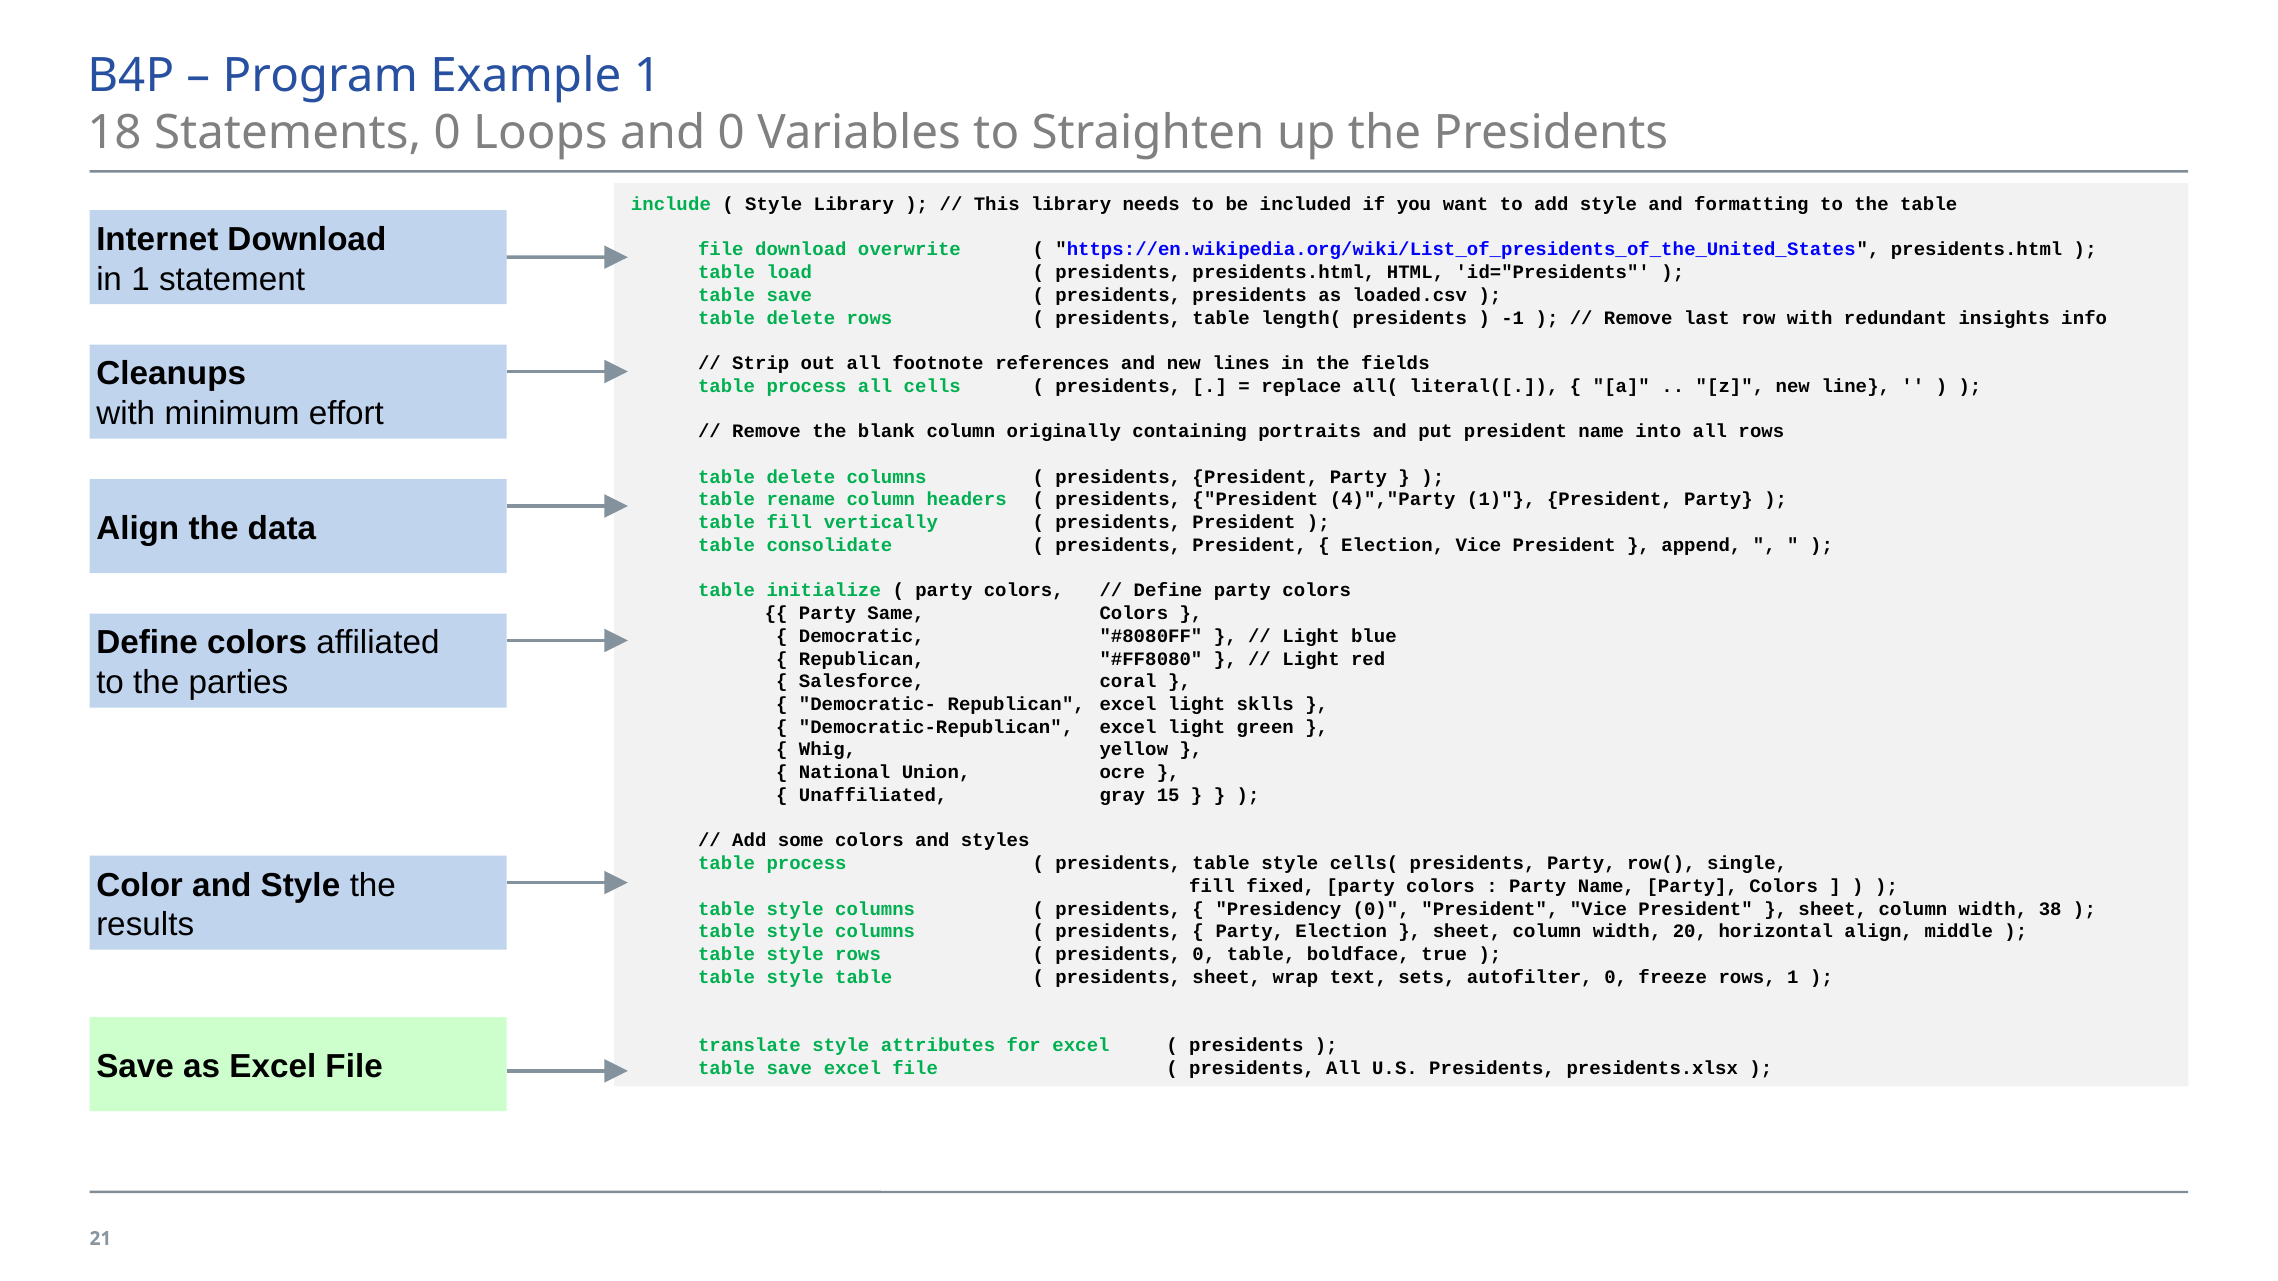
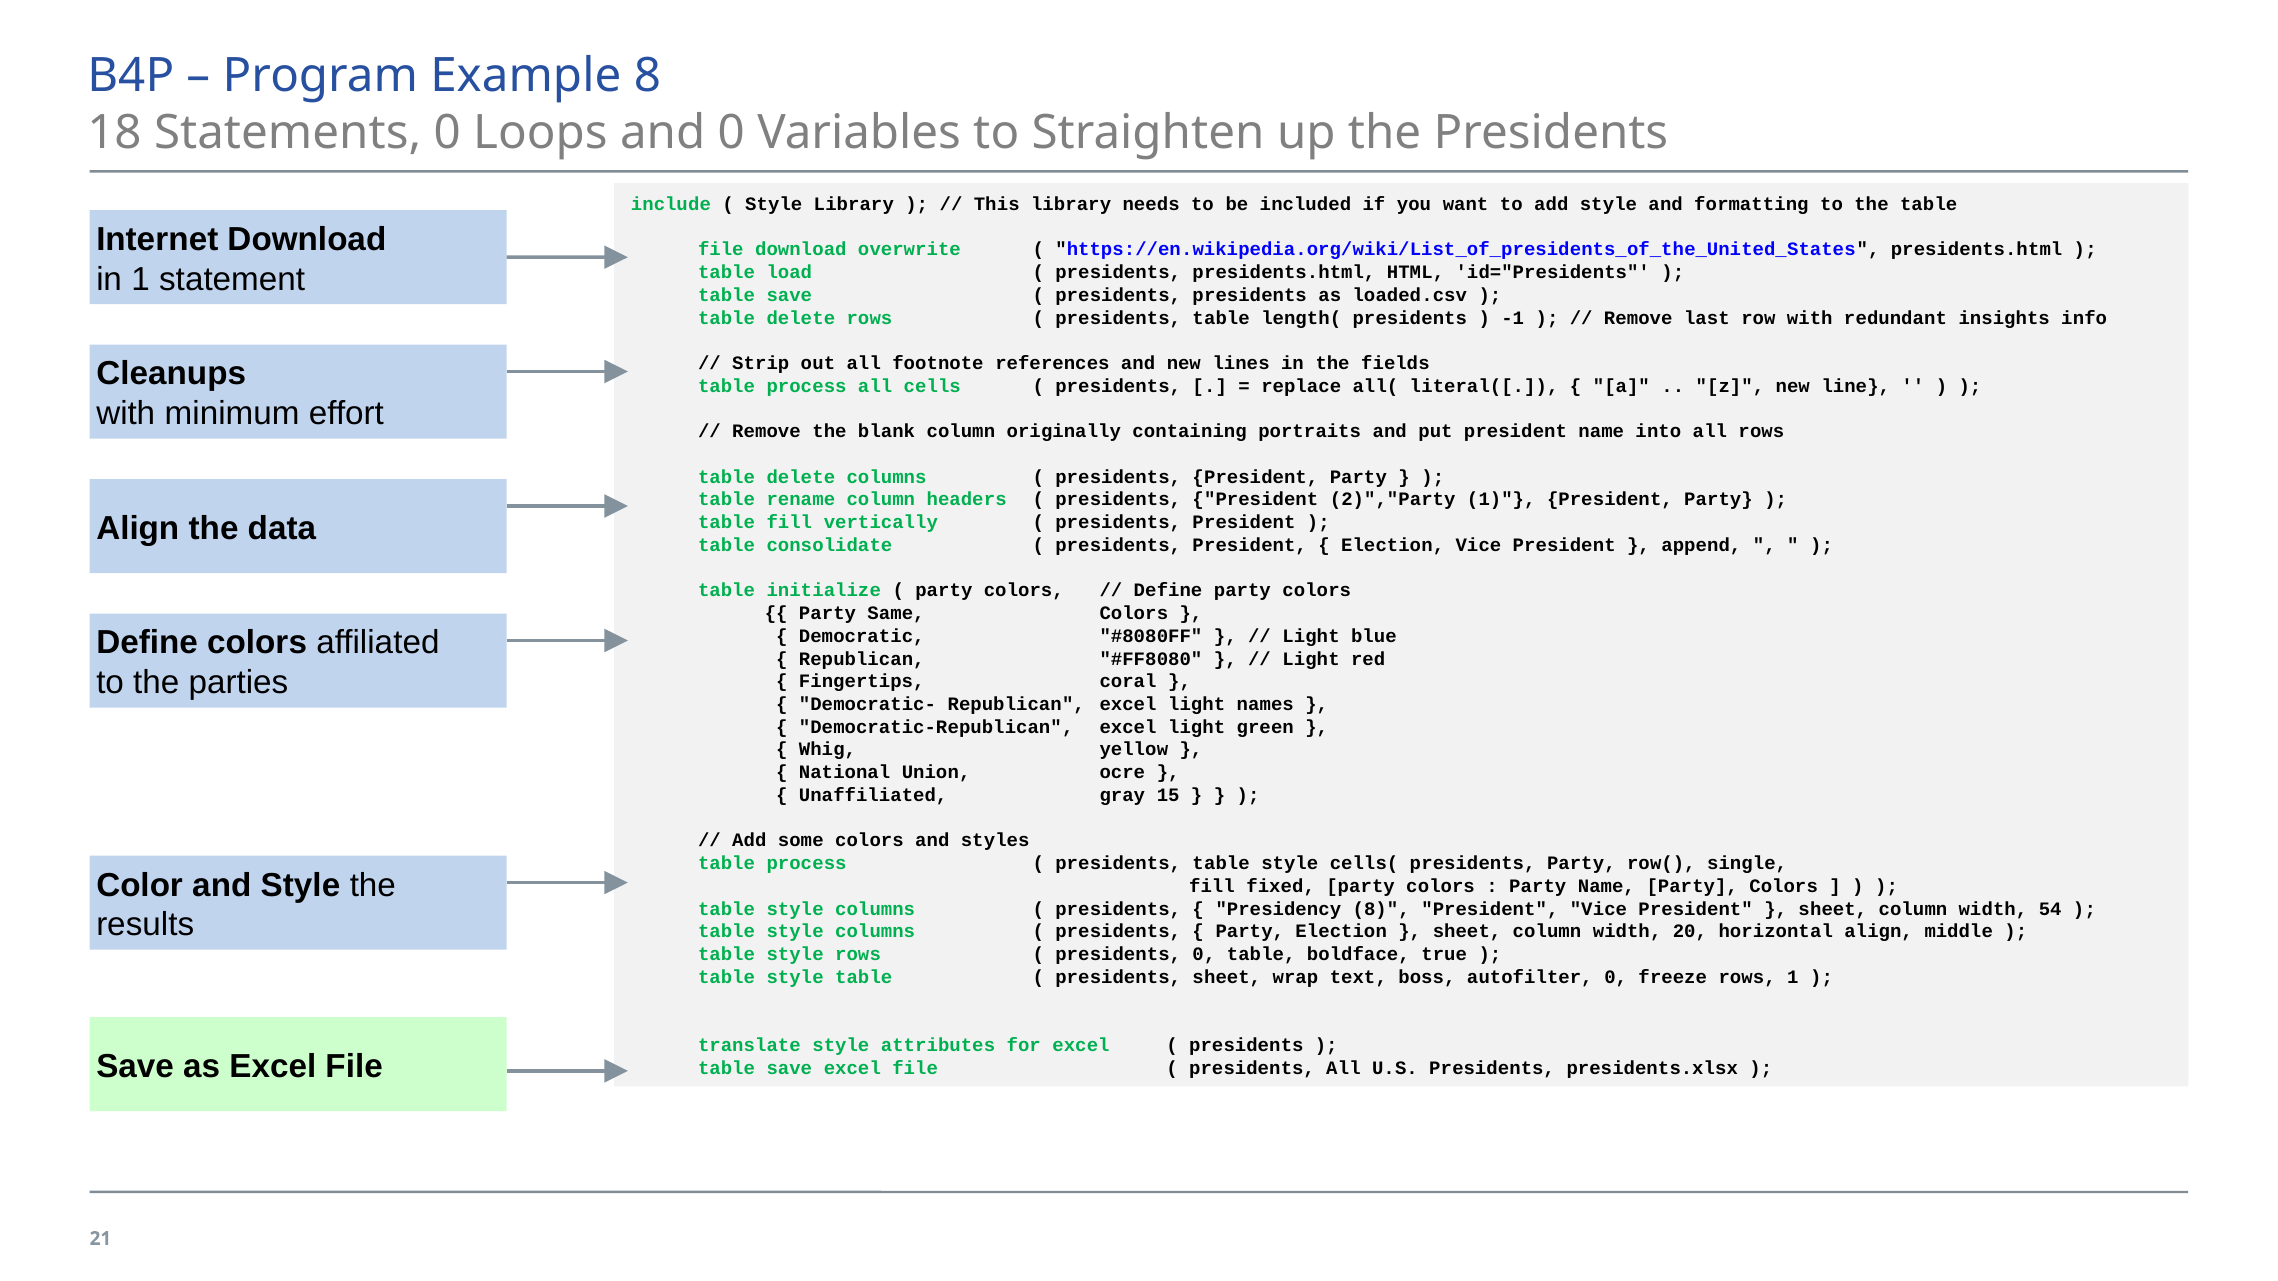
Example 1: 1 -> 8
4)","Party: 4)","Party -> 2)","Party
Salesforce: Salesforce -> Fingertips
sklls: sklls -> names
Presidency 0: 0 -> 8
38: 38 -> 54
sets: sets -> boss
